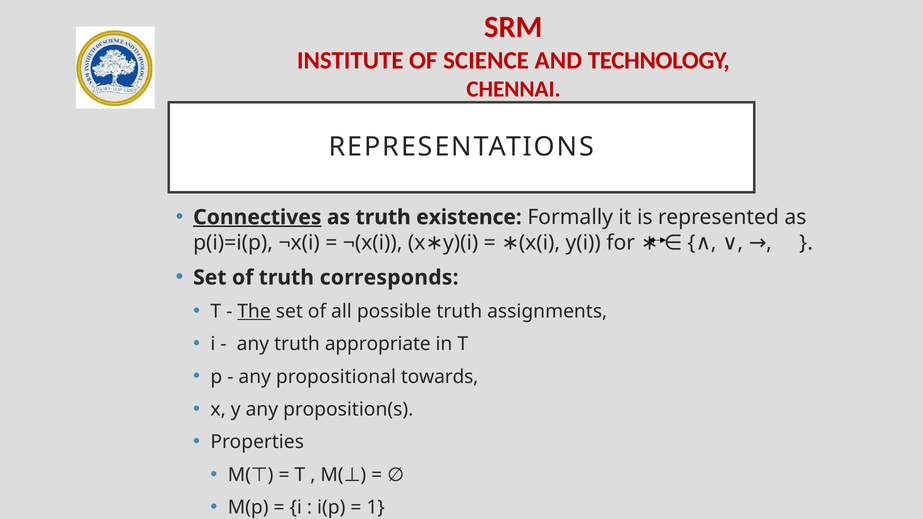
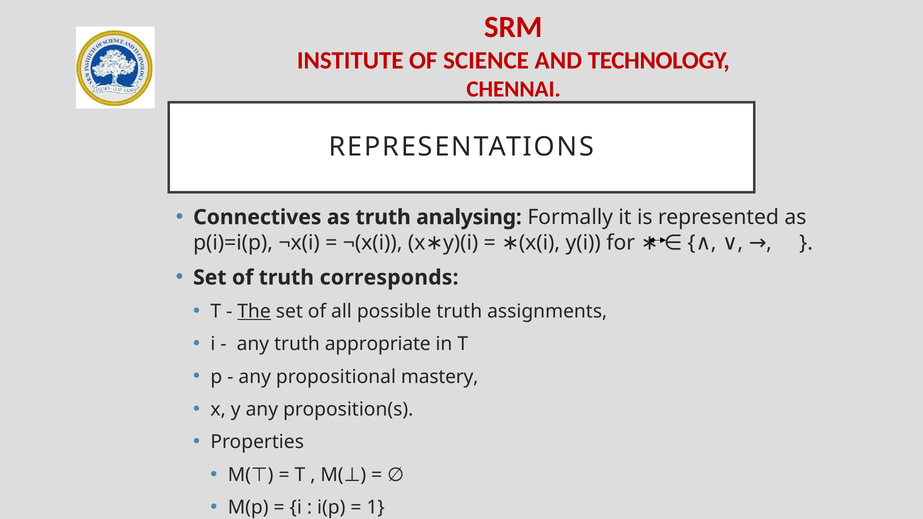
Connectives underline: present -> none
existence: existence -> analysing
towards: towards -> mastery
